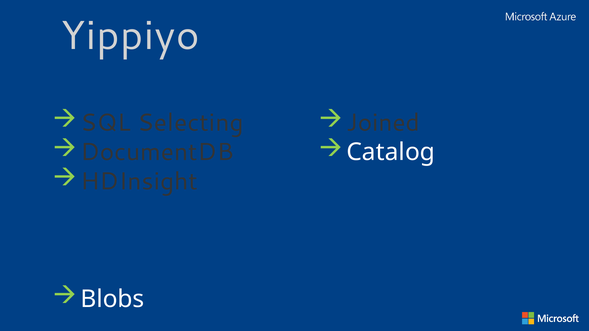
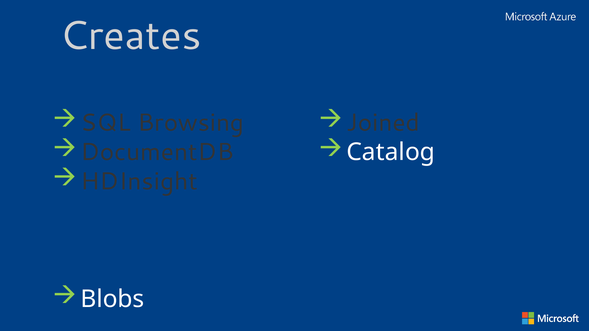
Yippiyo: Yippiyo -> Creates
Selecting: Selecting -> Browsing
